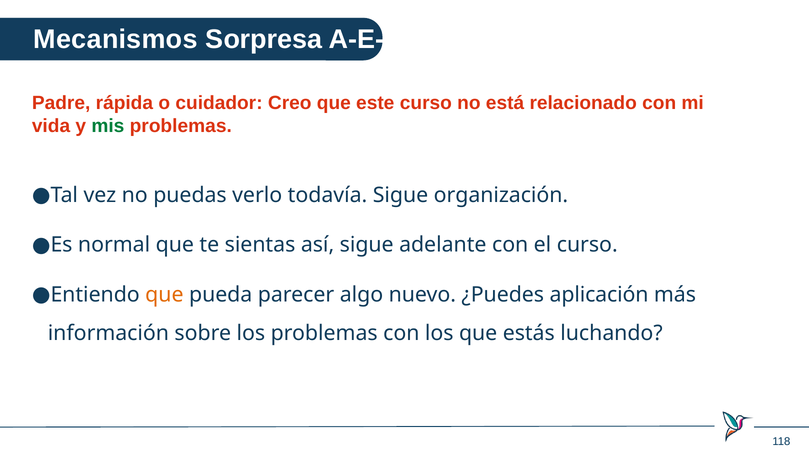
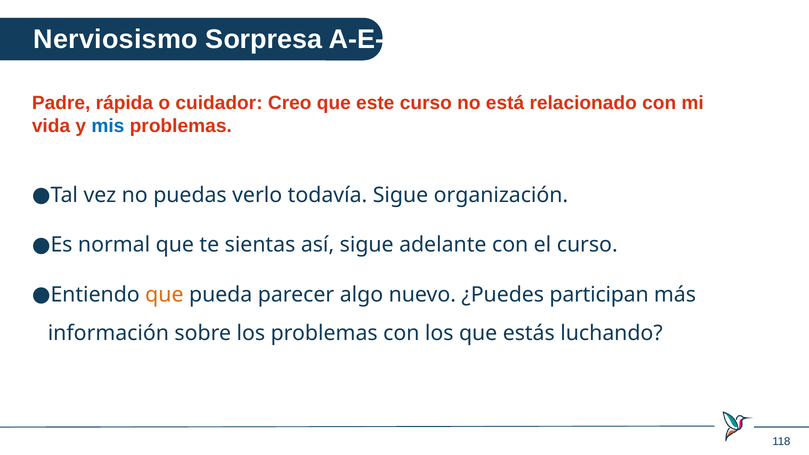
Mecanismos: Mecanismos -> Nerviosismo
mis colour: green -> blue
aplicación: aplicación -> participan
